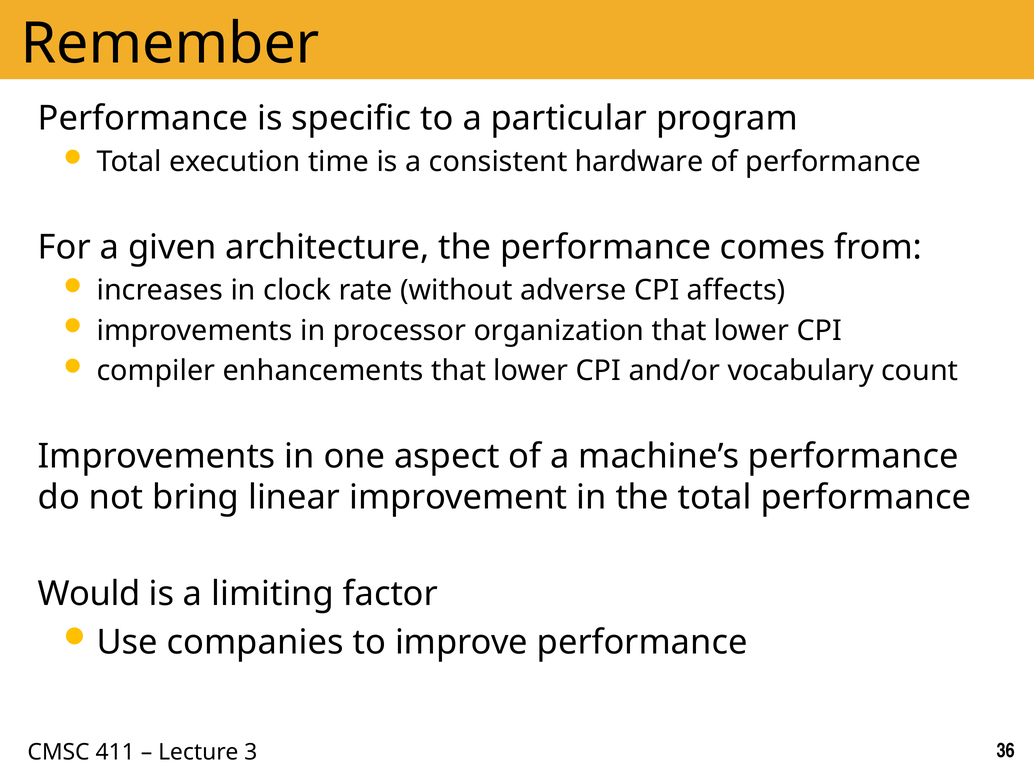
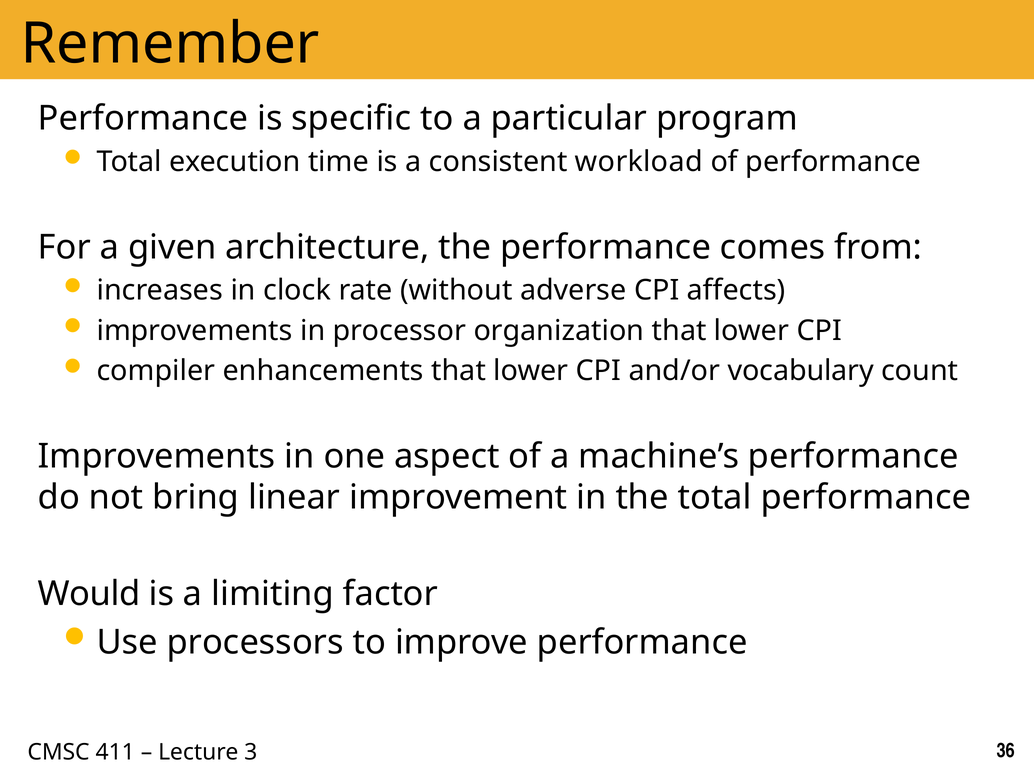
hardware: hardware -> workload
companies: companies -> processors
